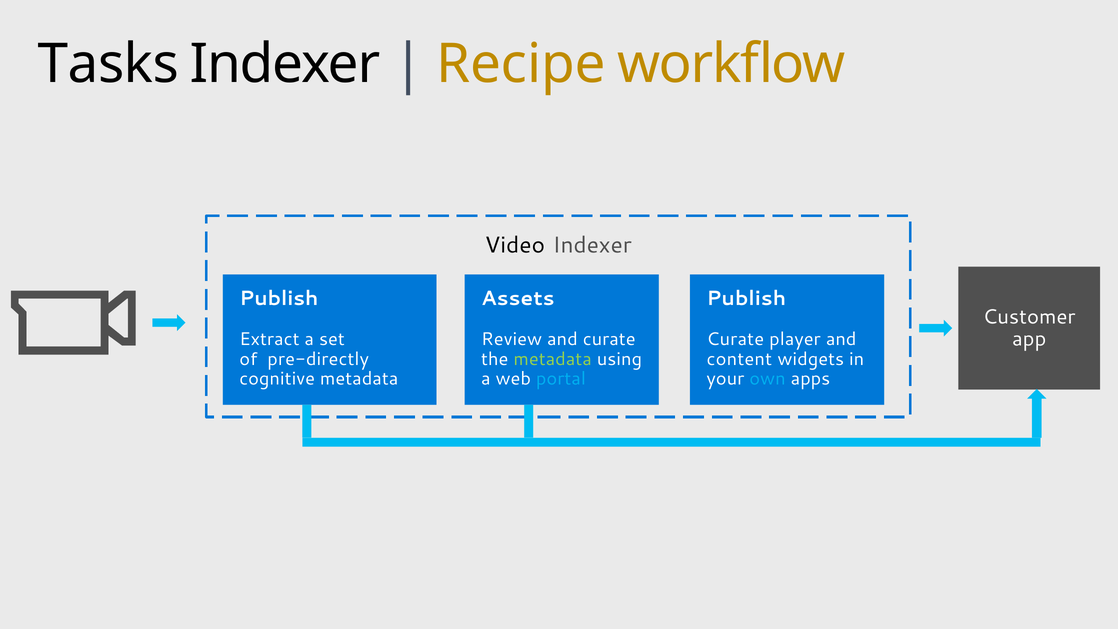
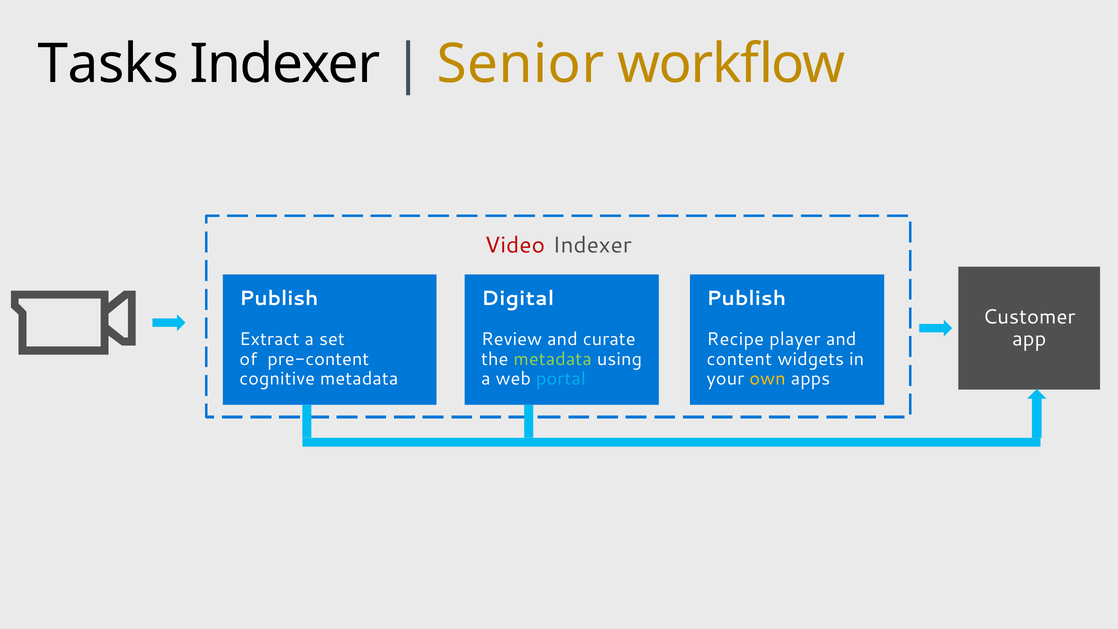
Recipe: Recipe -> Senior
Video colour: black -> red
Assets: Assets -> Digital
Curate at (735, 339): Curate -> Recipe
pre-directly: pre-directly -> pre-content
own colour: light blue -> yellow
